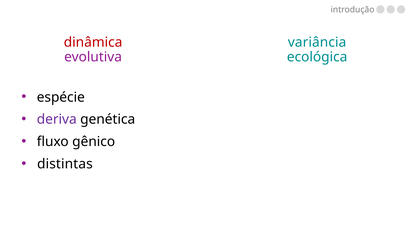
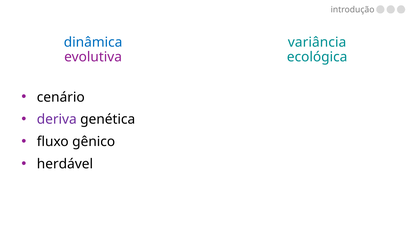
dinâmica colour: red -> blue
espécie: espécie -> cenário
distintas: distintas -> herdável
